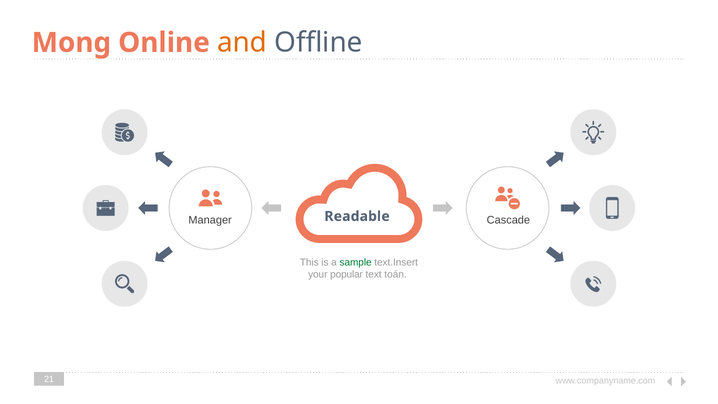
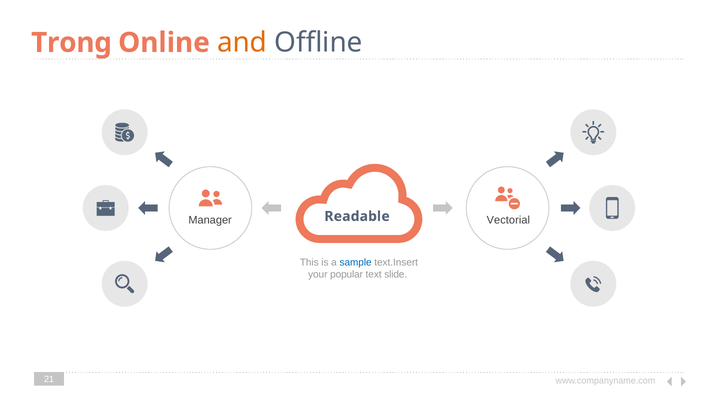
Mong: Mong -> Trong
Cascade: Cascade -> Vectorial
sample colour: green -> blue
toán: toán -> slide
